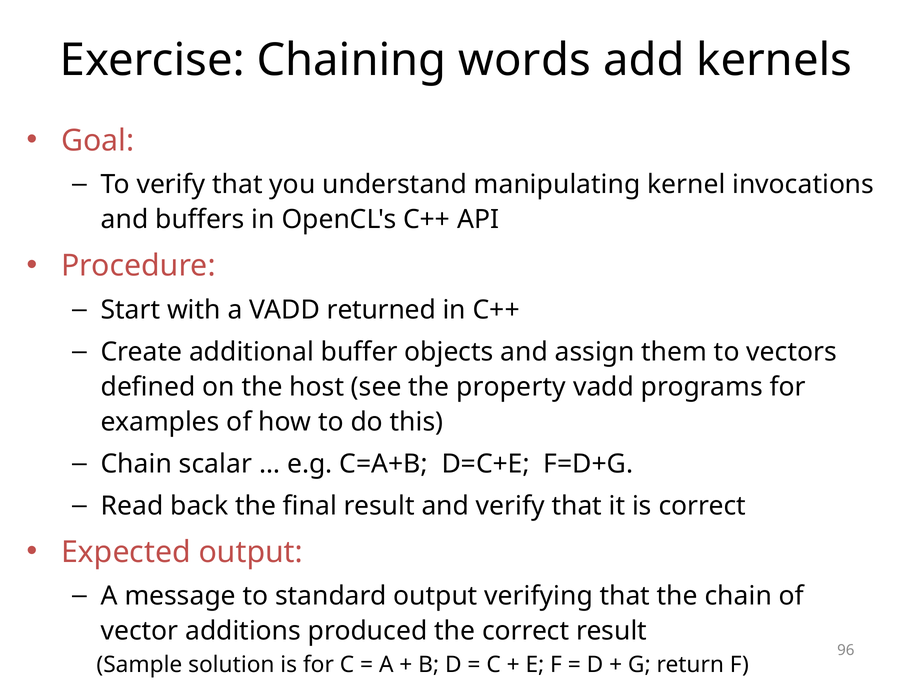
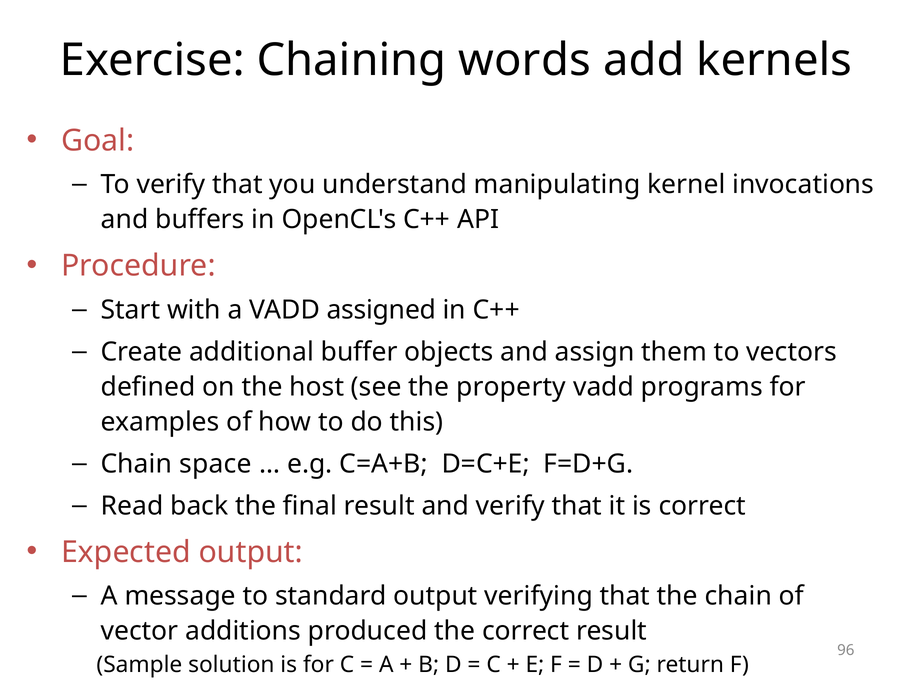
returned: returned -> assigned
scalar: scalar -> space
